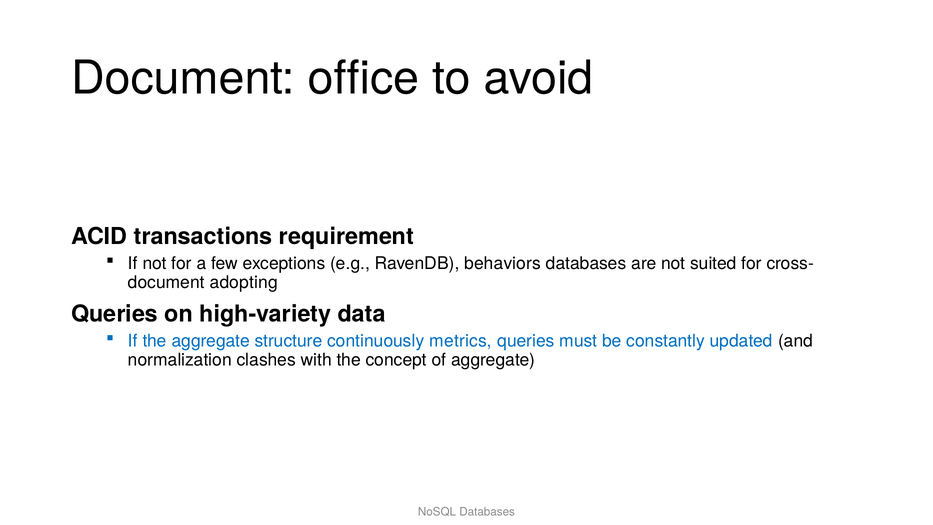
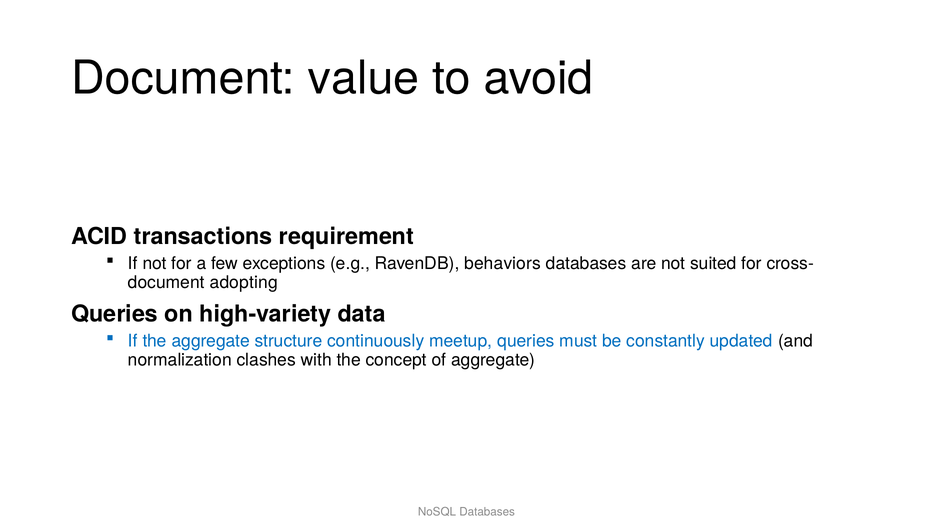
office: office -> value
metrics: metrics -> meetup
